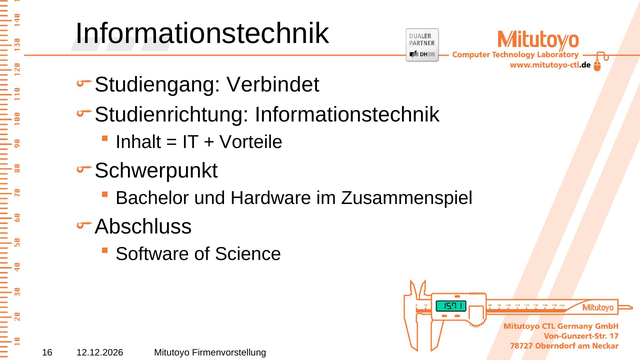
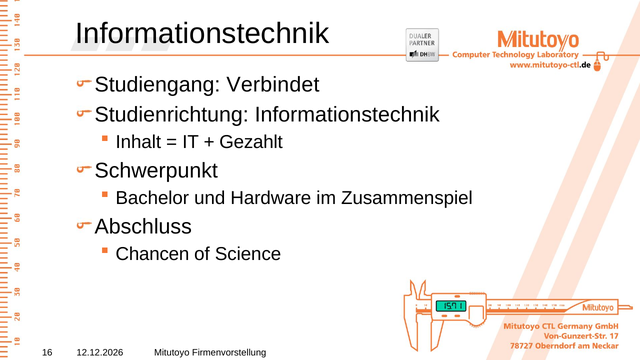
Vorteile: Vorteile -> Gezahlt
Software: Software -> Chancen
